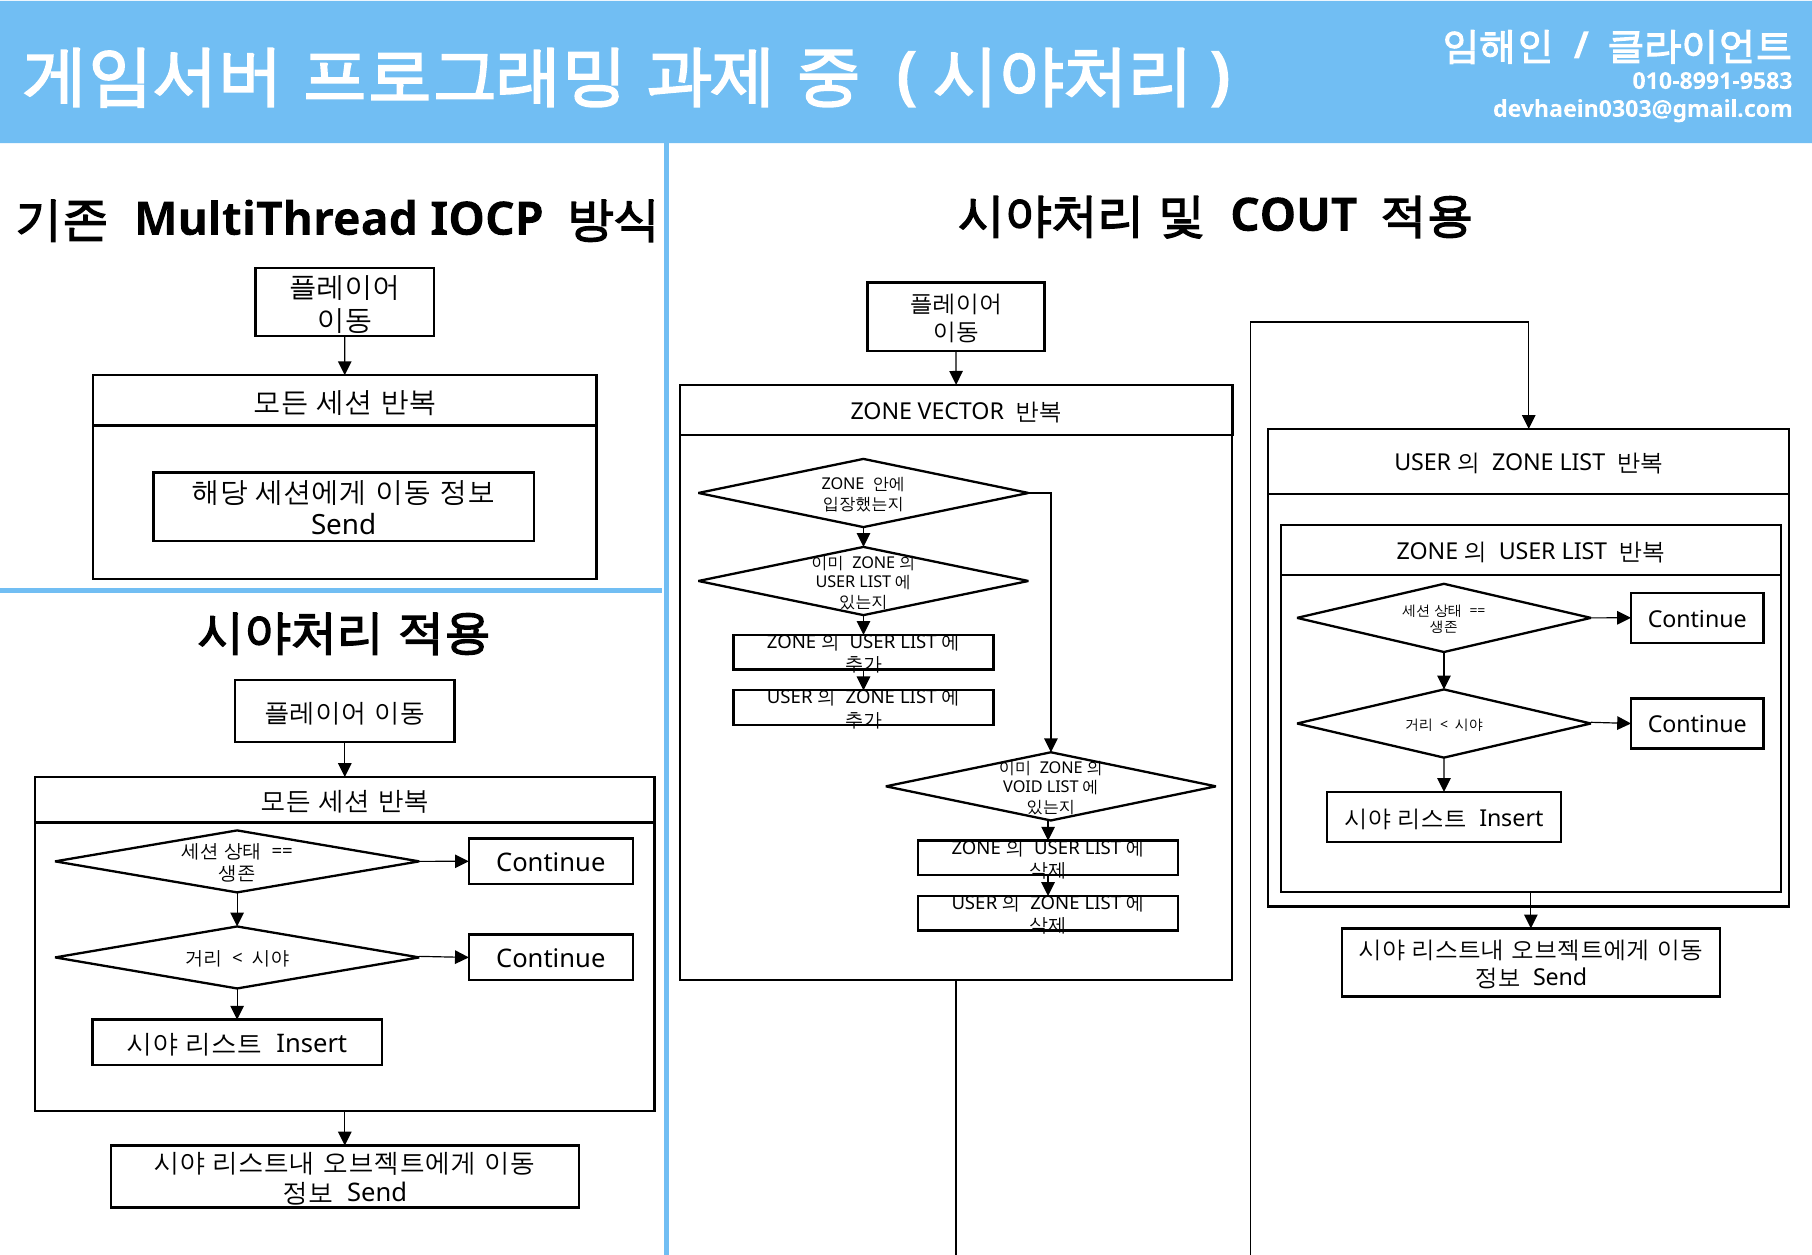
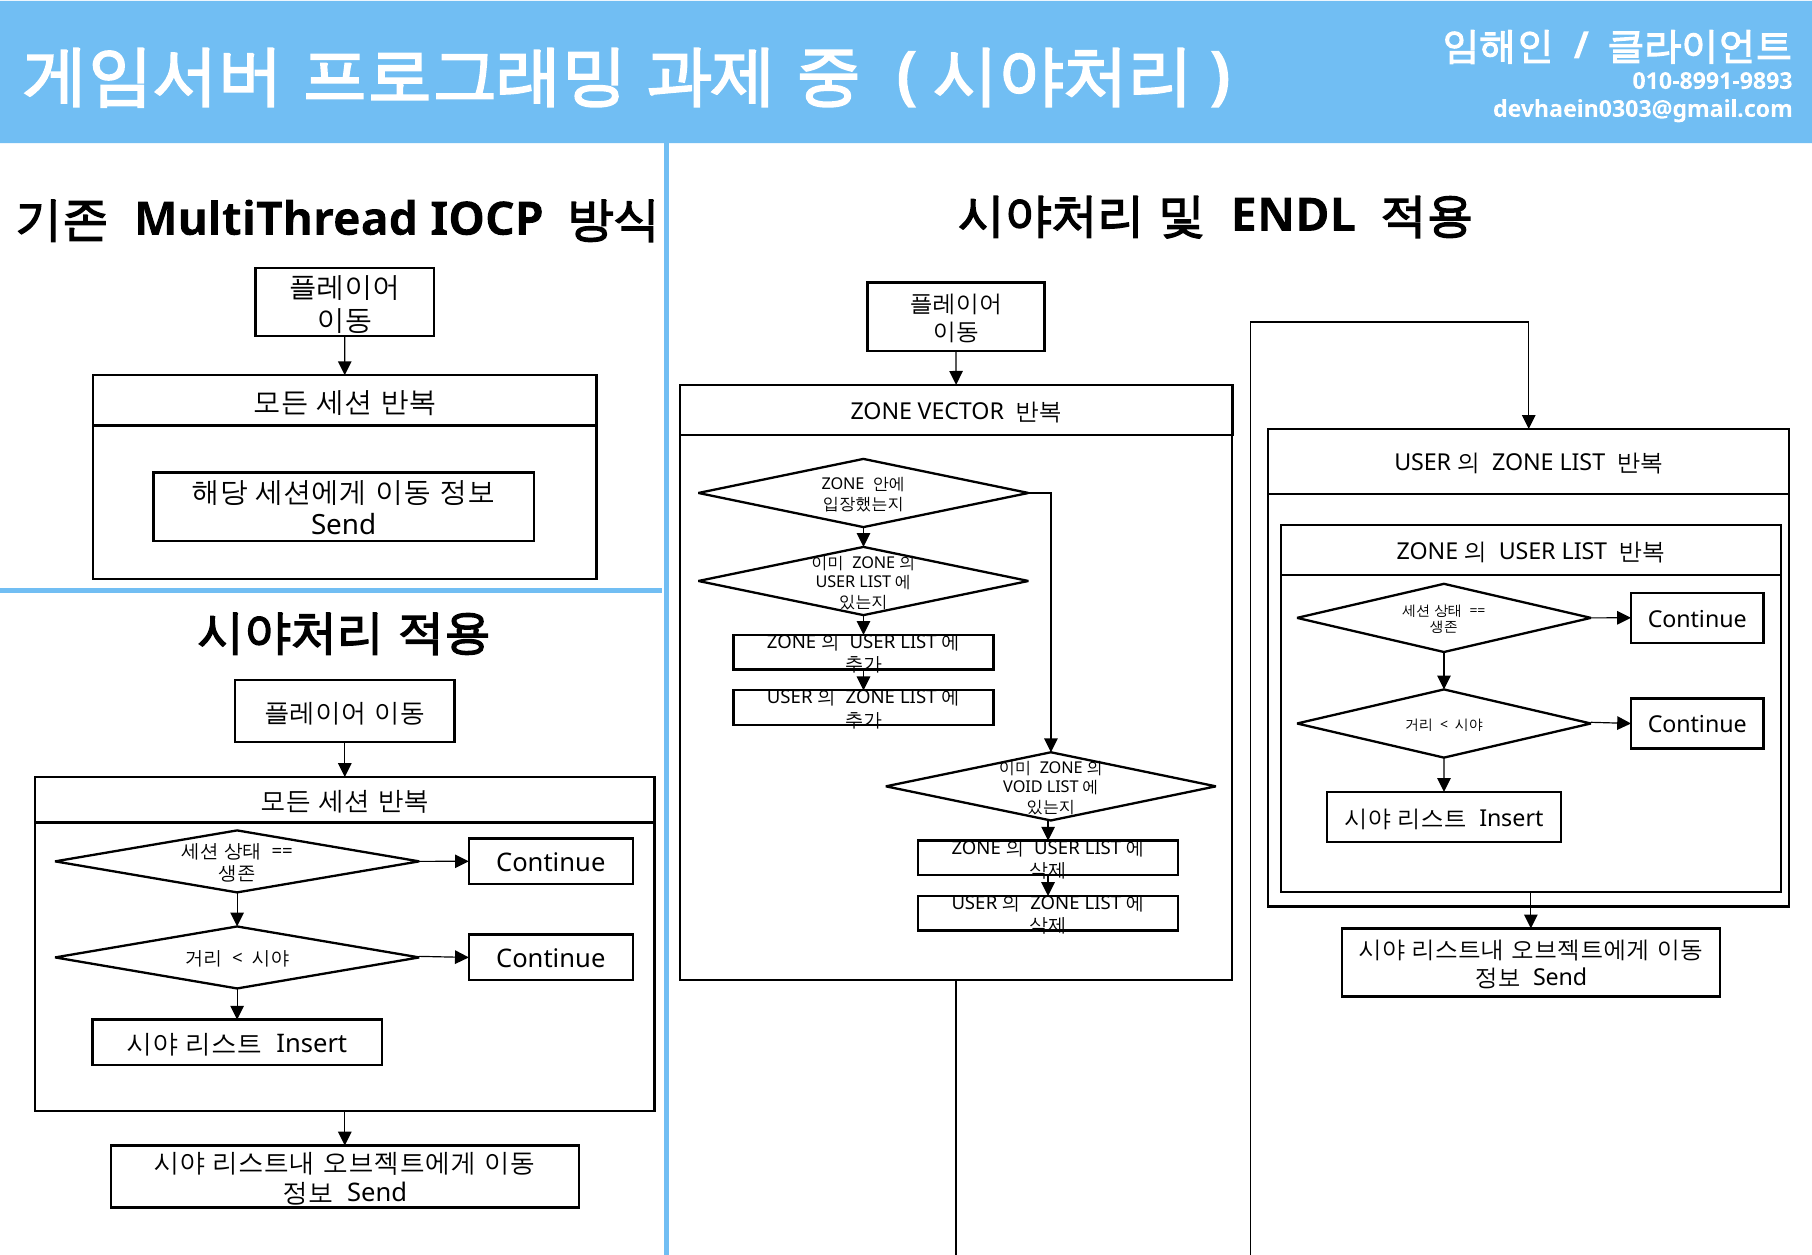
010-8991-9583: 010-8991-9583 -> 010-8991-9893
COUT: COUT -> ENDL
